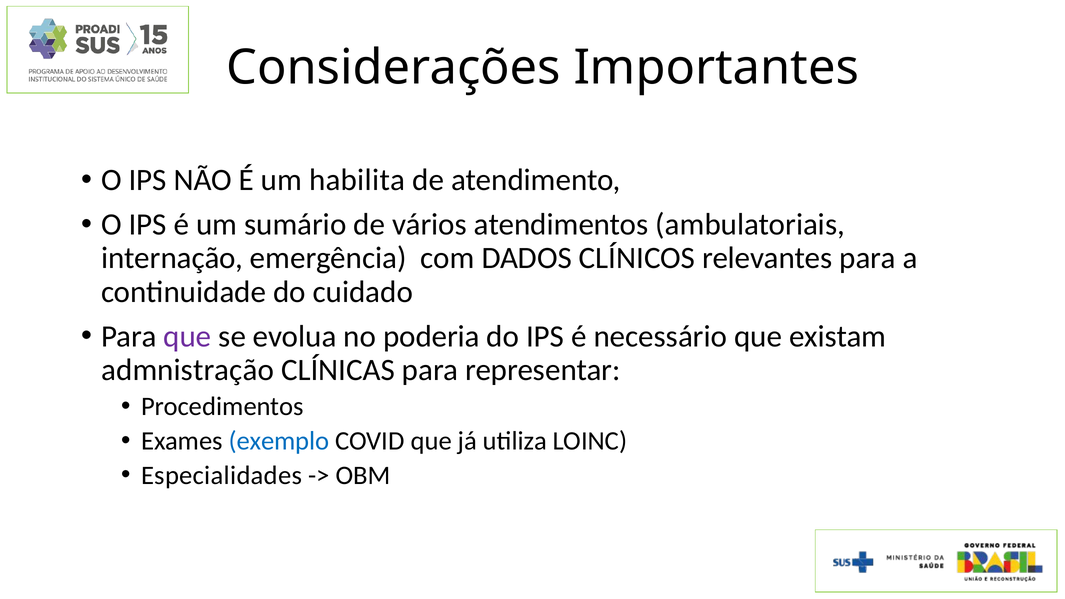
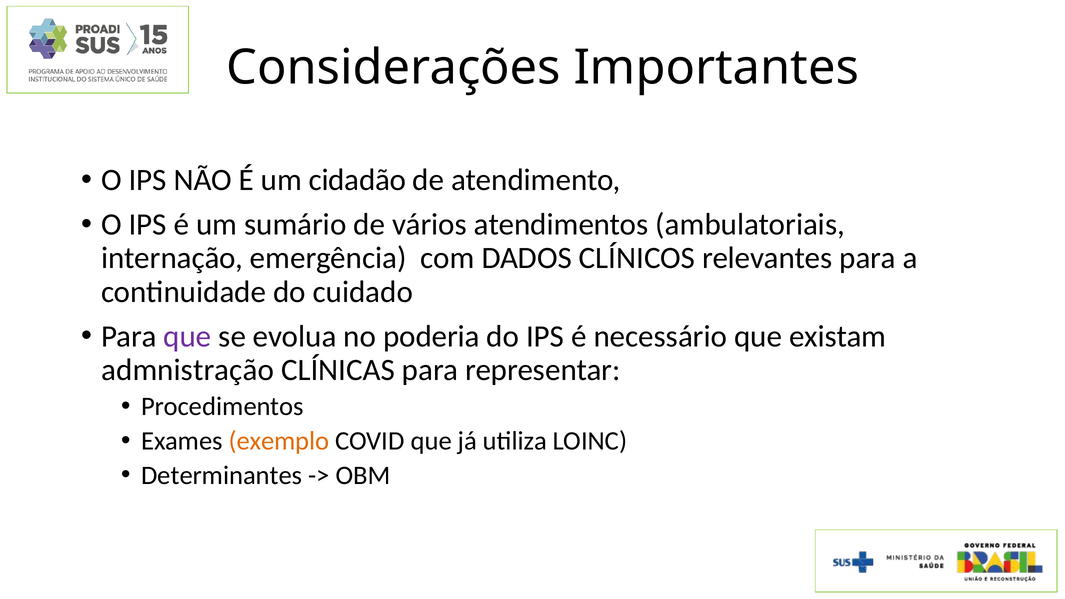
habilita: habilita -> cidadão
exemplo colour: blue -> orange
Especialidades: Especialidades -> Determinantes
